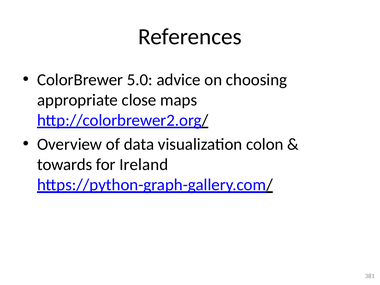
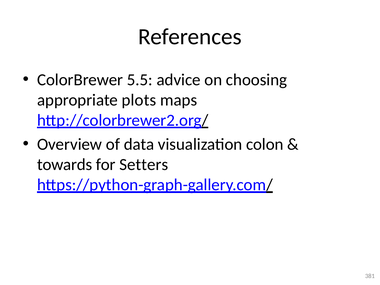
5.0: 5.0 -> 5.5
close: close -> plots
Ireland: Ireland -> Setters
